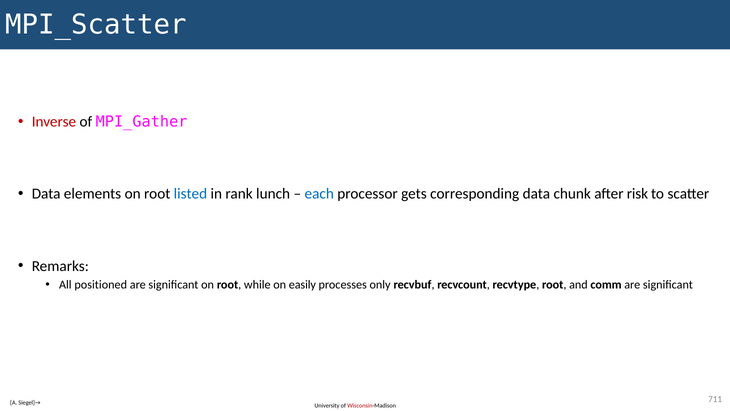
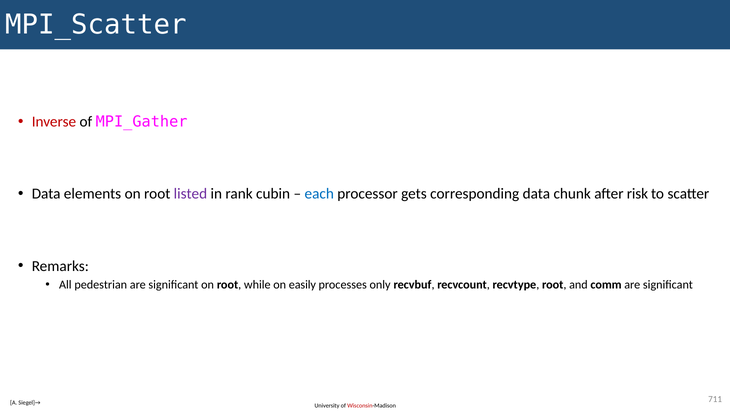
listed colour: blue -> purple
lunch: lunch -> cubin
positioned: positioned -> pedestrian
